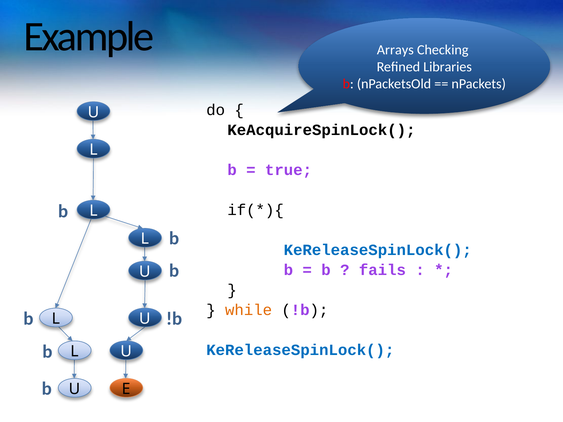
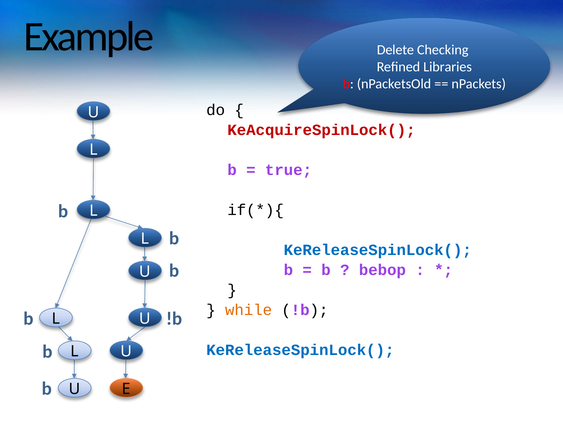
Arrays: Arrays -> Delete
KeAcquireSpinLock( colour: black -> red
fails: fails -> bebop
